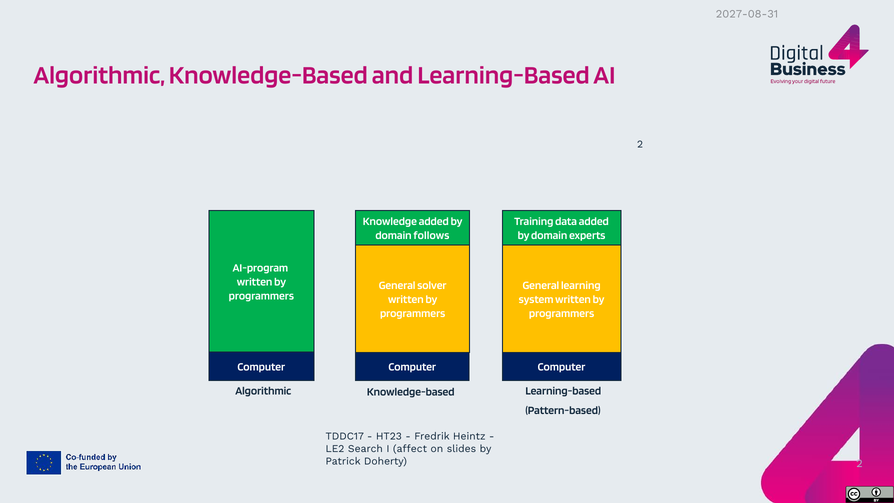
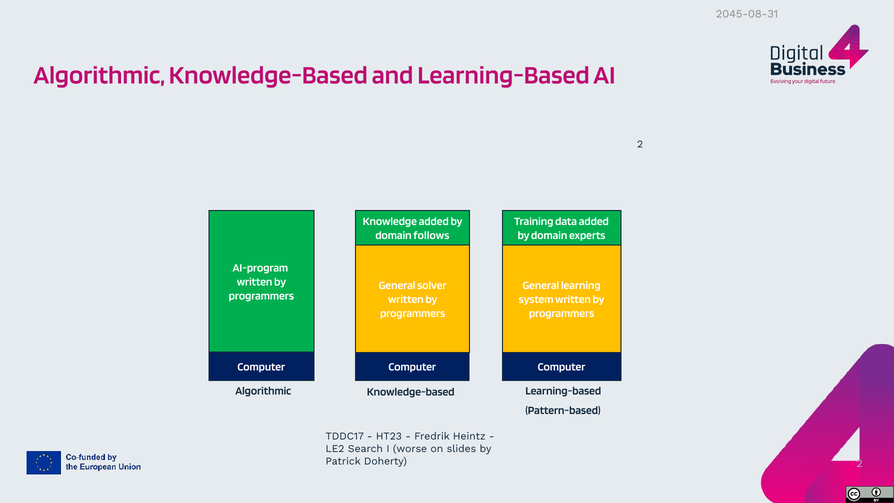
2027-08-31: 2027-08-31 -> 2045-08-31
affect: affect -> worse
